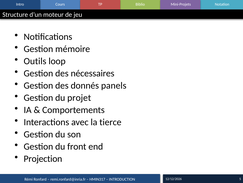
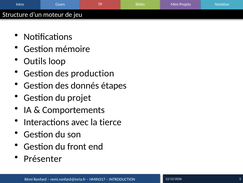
nécessaires: nécessaires -> production
panels: panels -> étapes
Projection: Projection -> Présenter
